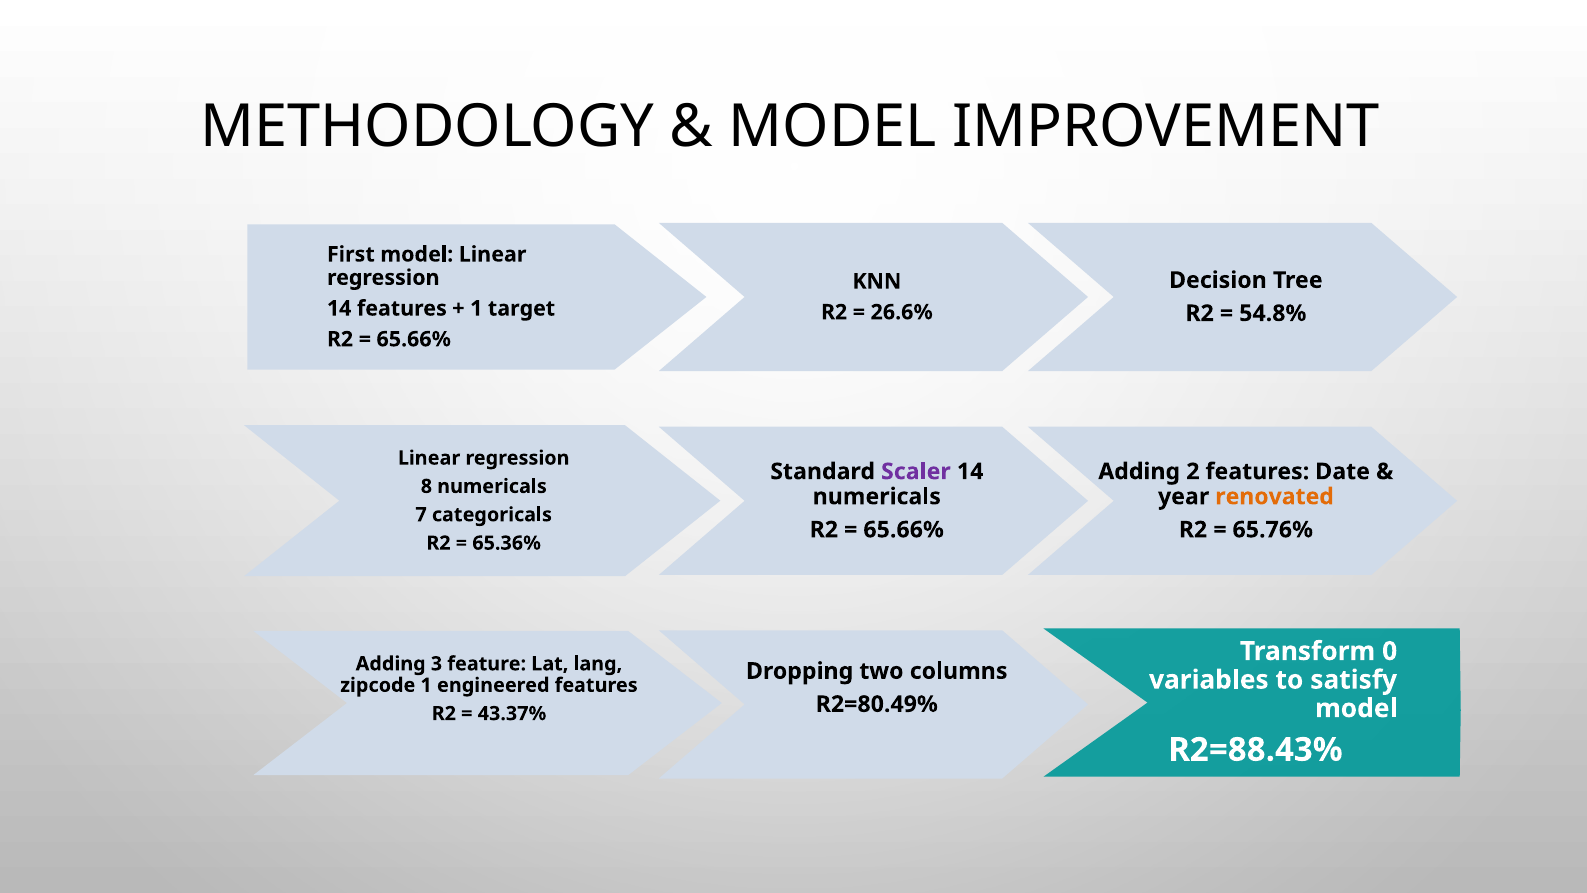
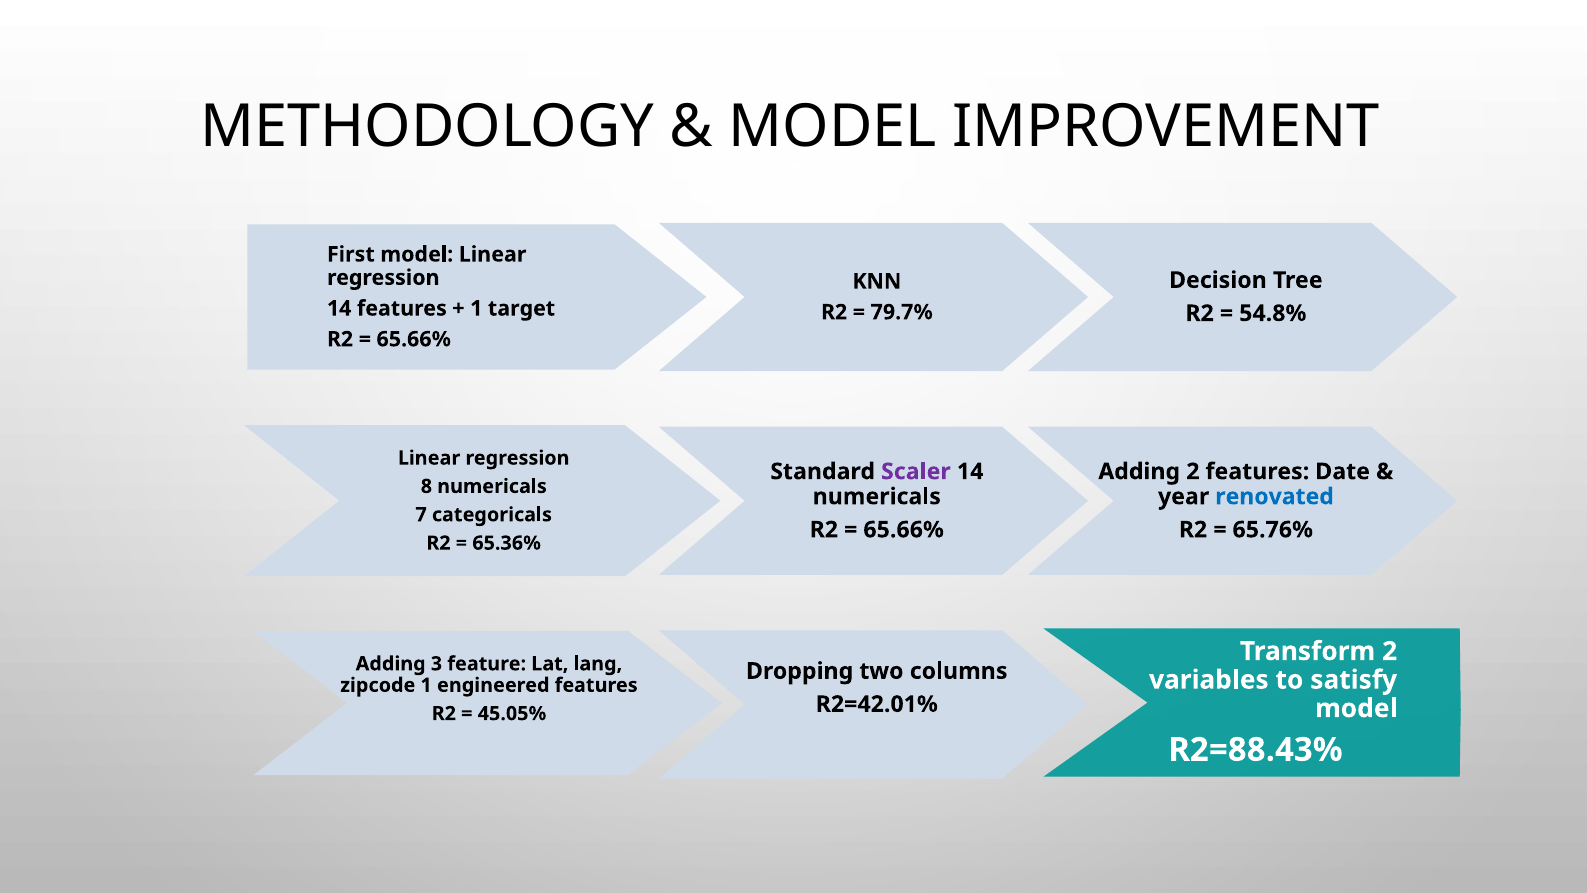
26.6%: 26.6% -> 79.7%
renovated colour: orange -> blue
Transform 0: 0 -> 2
R2=80.49%: R2=80.49% -> R2=42.01%
43.37%: 43.37% -> 45.05%
